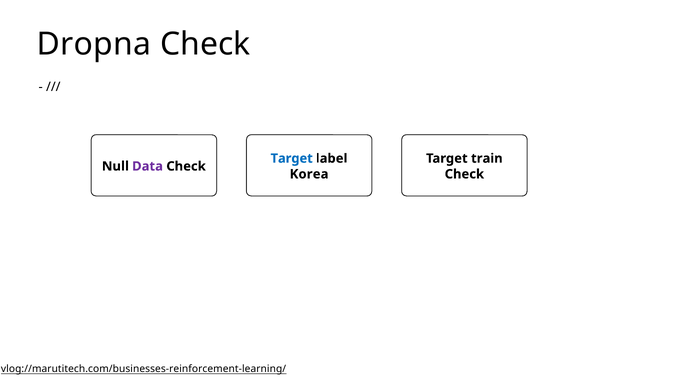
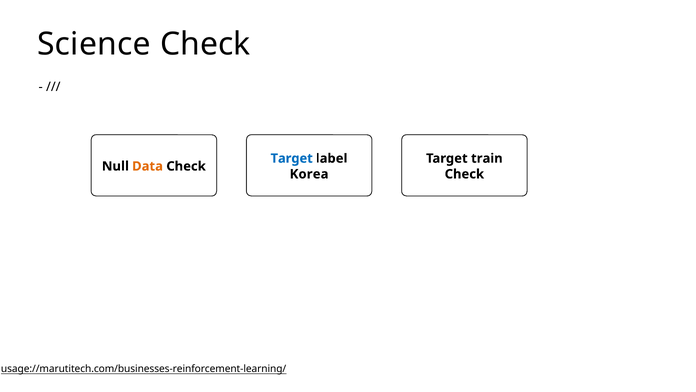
Dropna: Dropna -> Science
Data colour: purple -> orange
vlog://marutitech.com/businesses-reinforcement-learning/: vlog://marutitech.com/businesses-reinforcement-learning/ -> usage://marutitech.com/businesses-reinforcement-learning/
